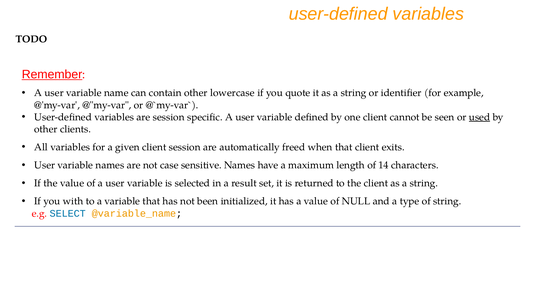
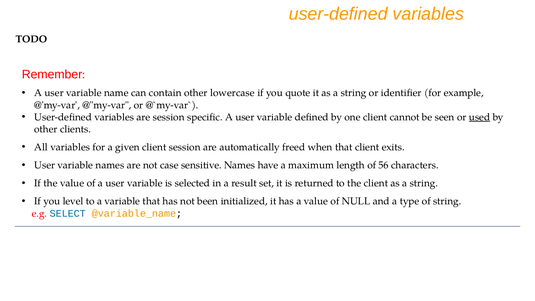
Remember underline: present -> none
14: 14 -> 56
with: with -> level
